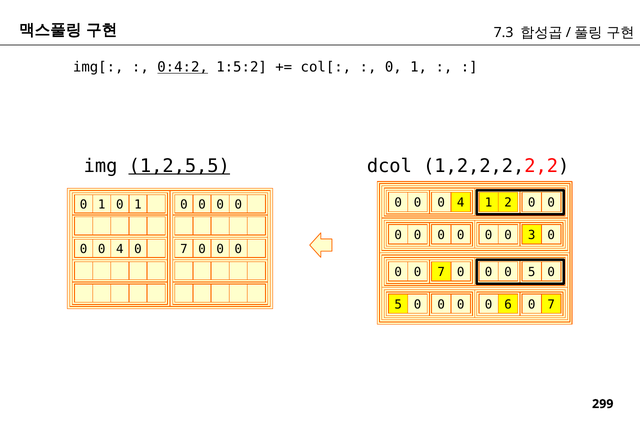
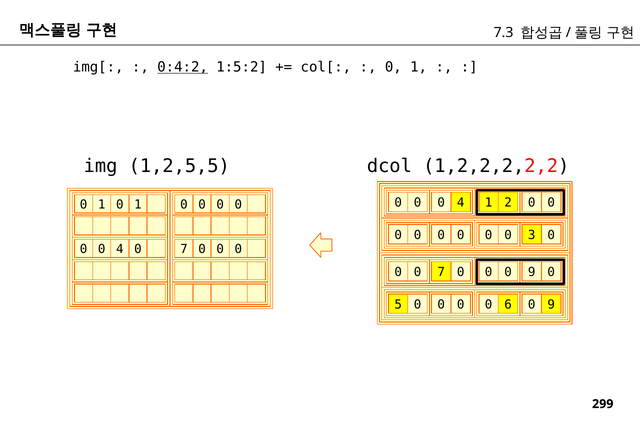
1,2,5,5 underline: present -> none
0 0 5: 5 -> 9
6 0 7: 7 -> 9
